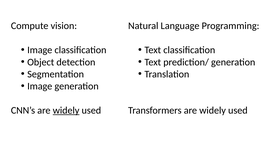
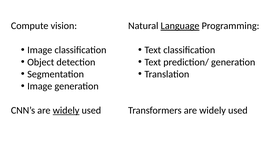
Language underline: none -> present
